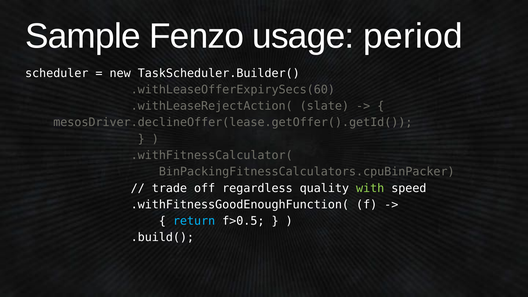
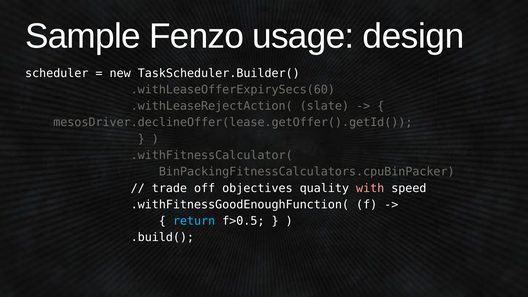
period: period -> design
regardless: regardless -> objectives
with colour: light green -> pink
